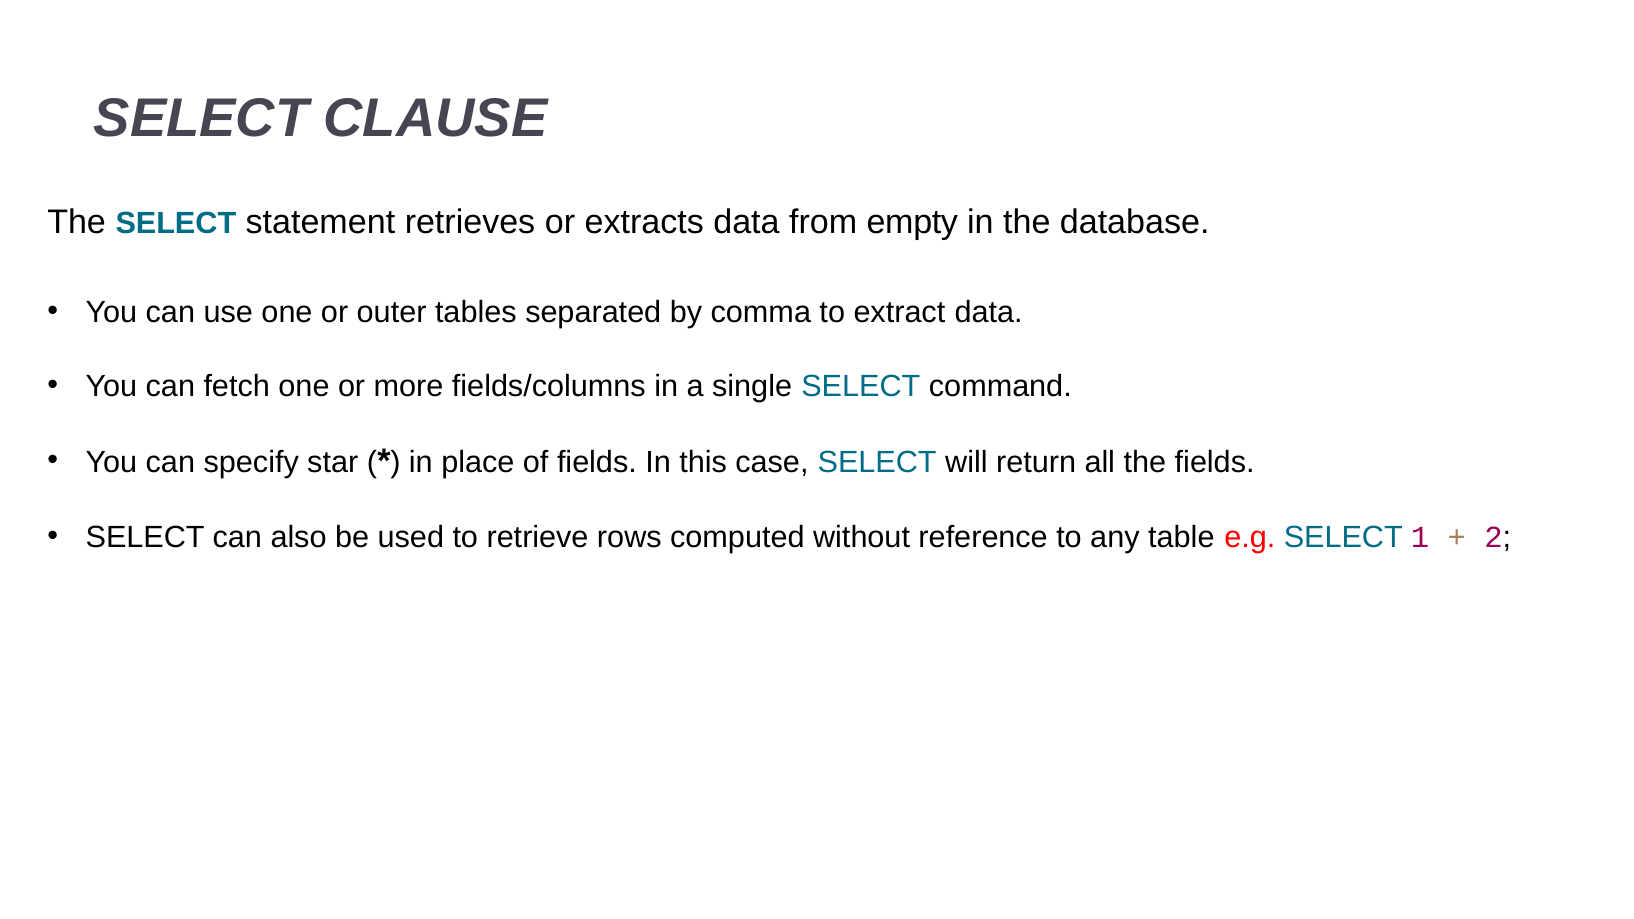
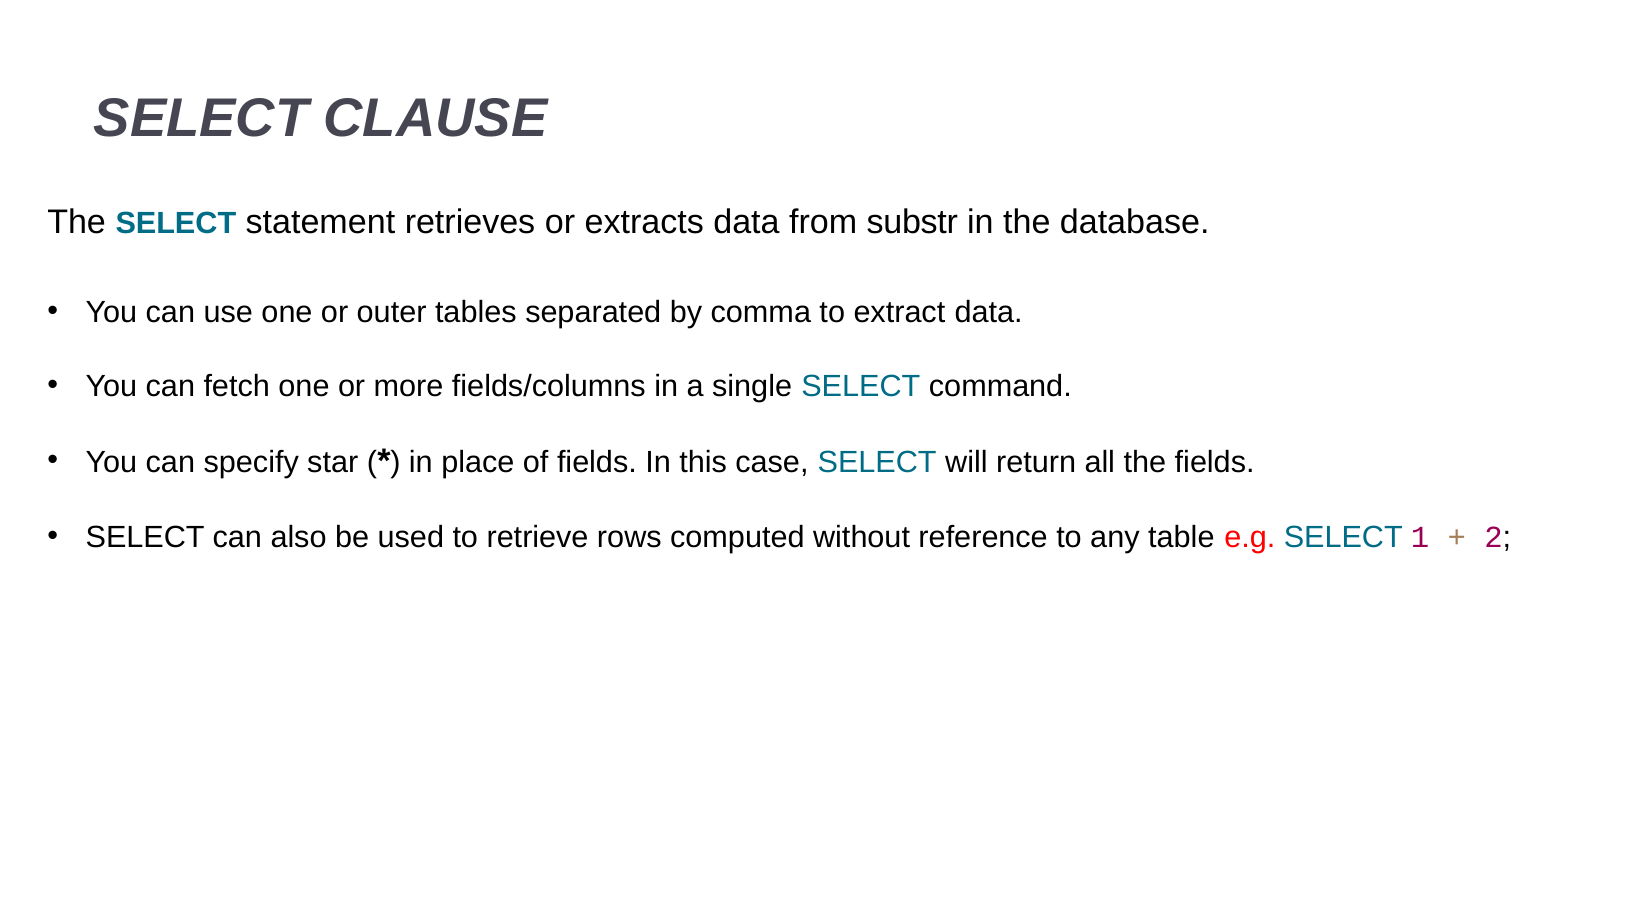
empty: empty -> substr
